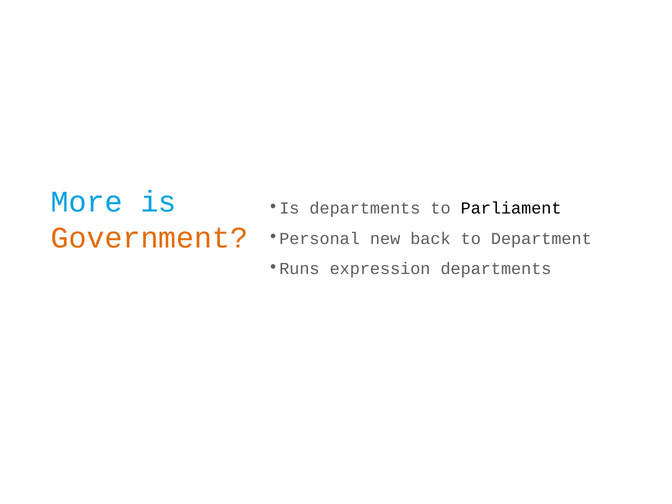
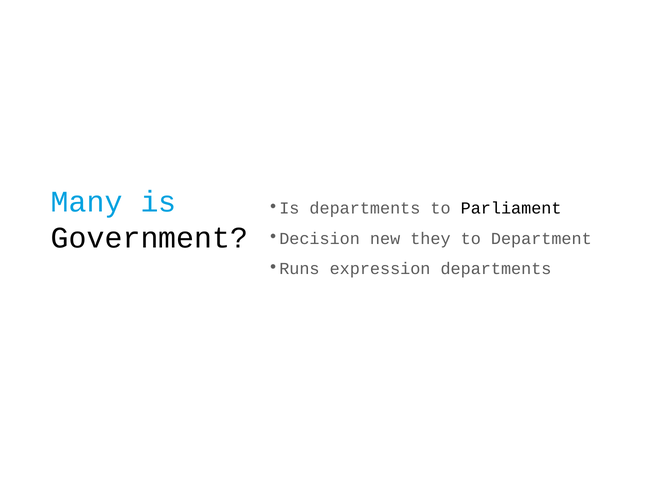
More: More -> Many
Government colour: orange -> black
Personal: Personal -> Decision
back: back -> they
